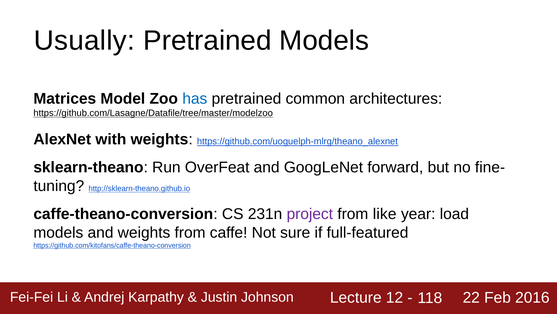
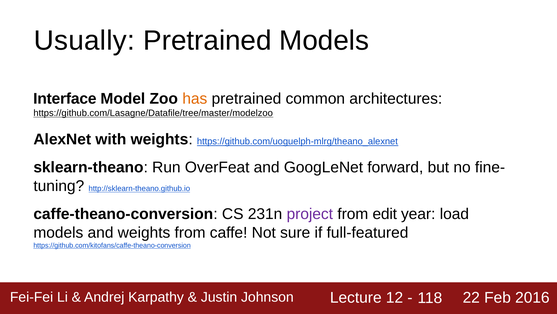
Matrices: Matrices -> Interface
has colour: blue -> orange
like: like -> edit
